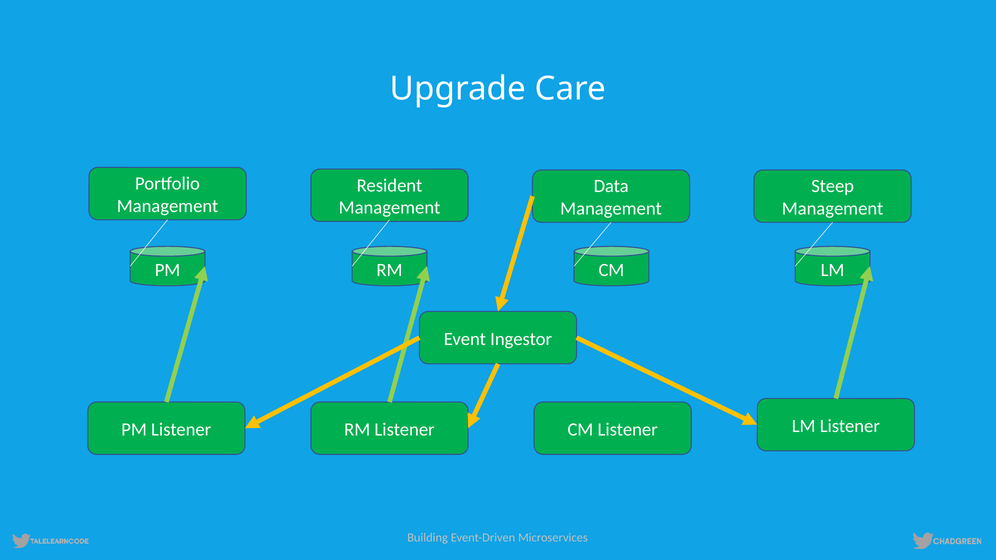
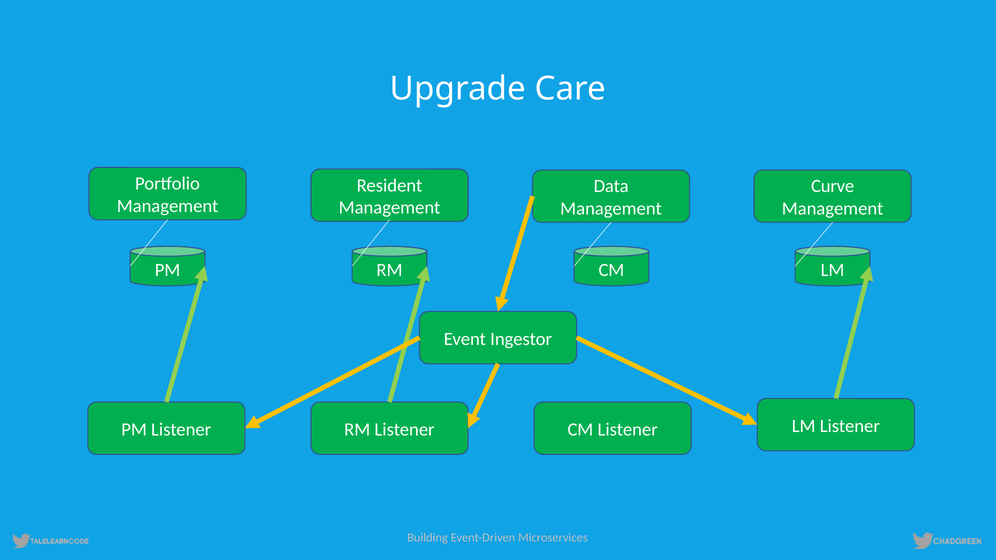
Steep: Steep -> Curve
